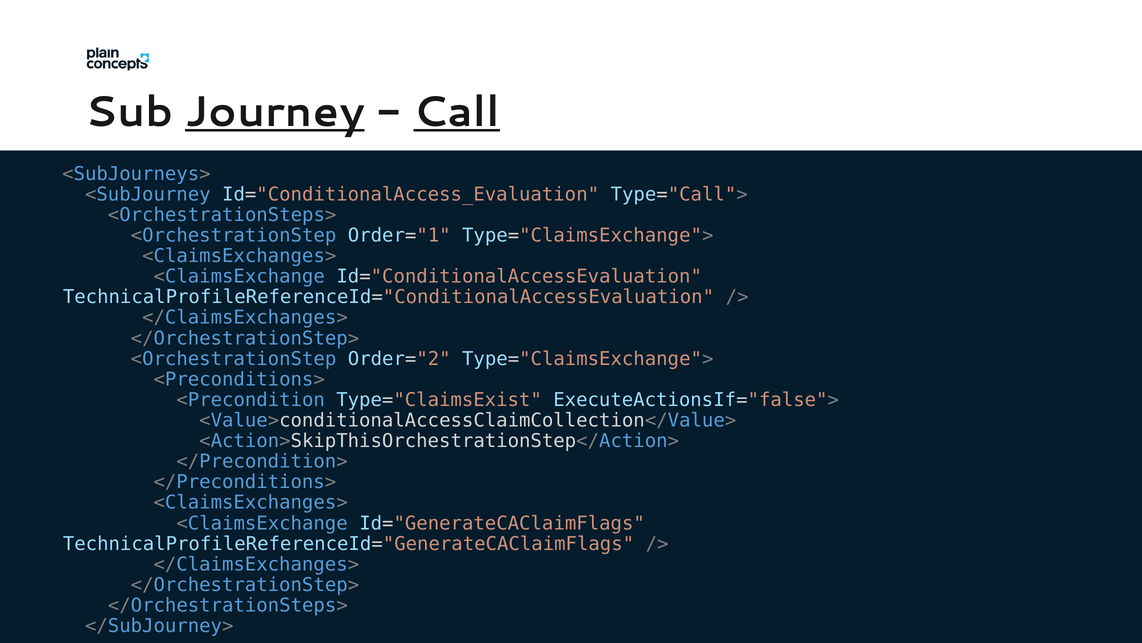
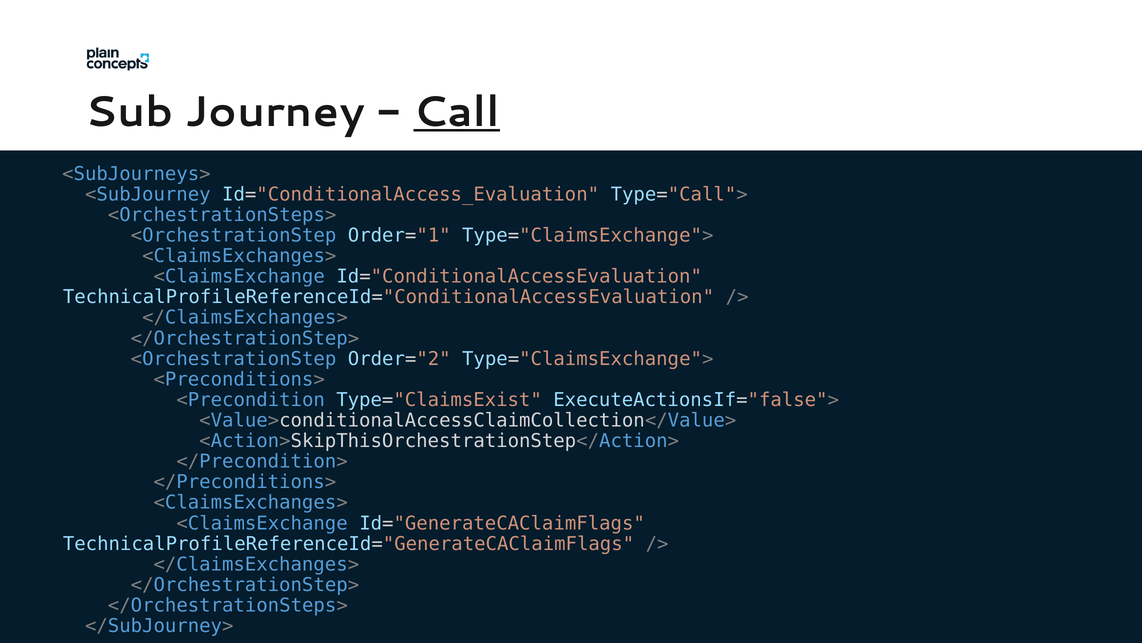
Journey underline: present -> none
